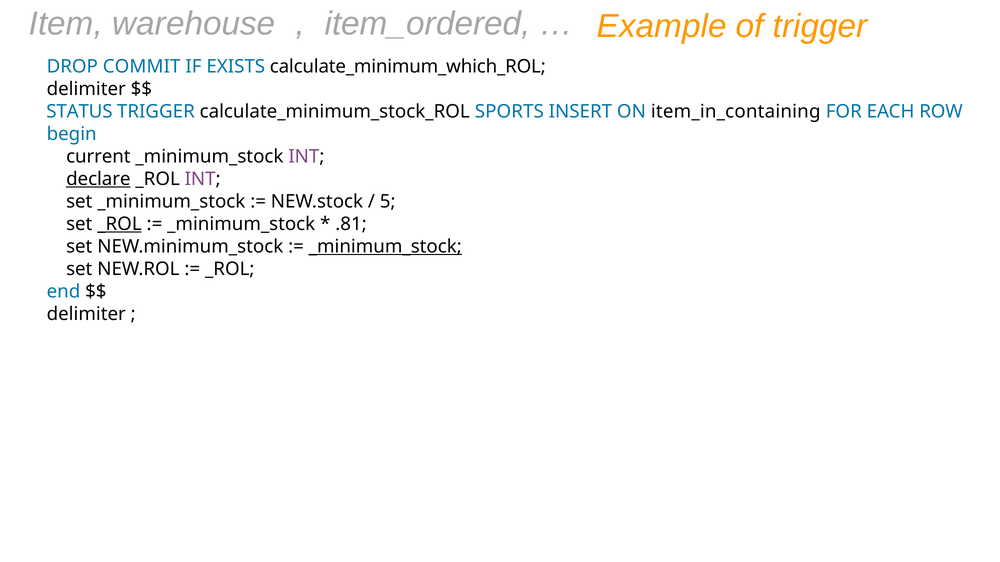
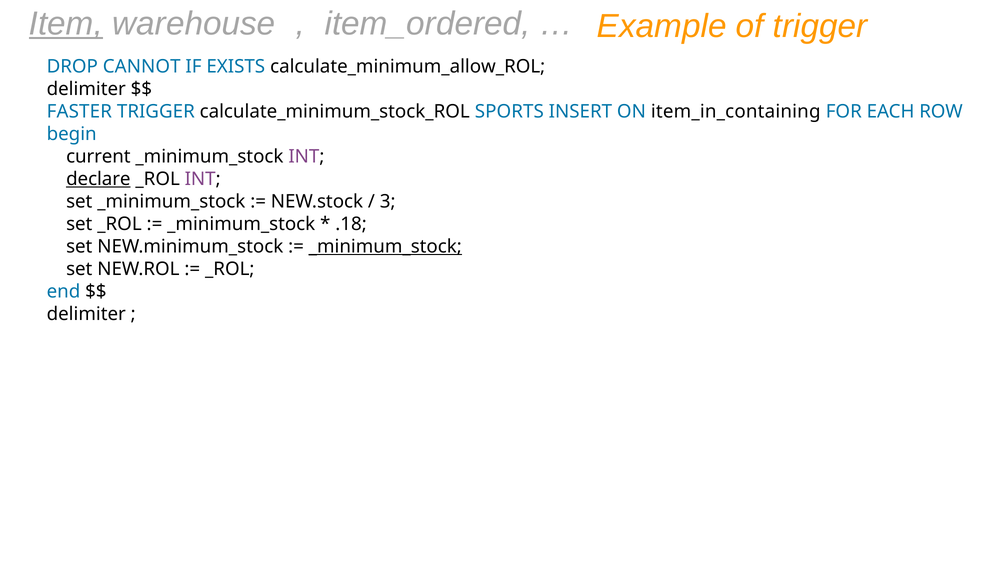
Item underline: none -> present
COMMIT: COMMIT -> CANNOT
calculate_minimum_which_ROL: calculate_minimum_which_ROL -> calculate_minimum_allow_ROL
STATUS: STATUS -> FASTER
5: 5 -> 3
_ROL at (119, 224) underline: present -> none
.81: .81 -> .18
